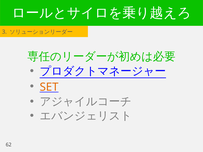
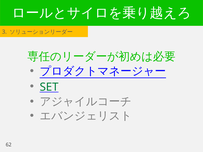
SET colour: orange -> green
